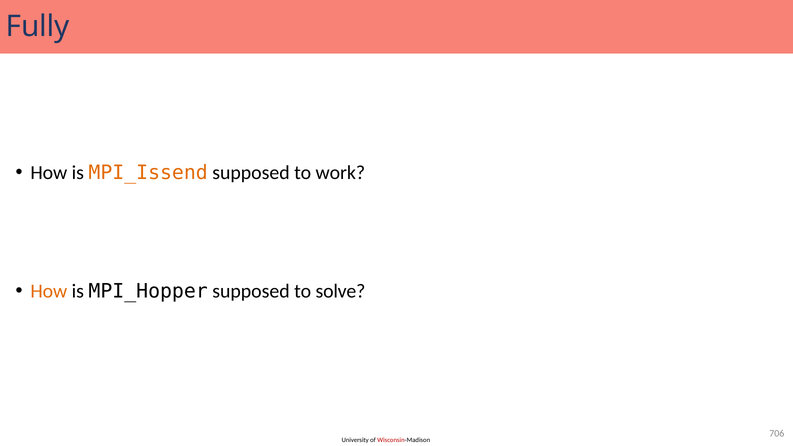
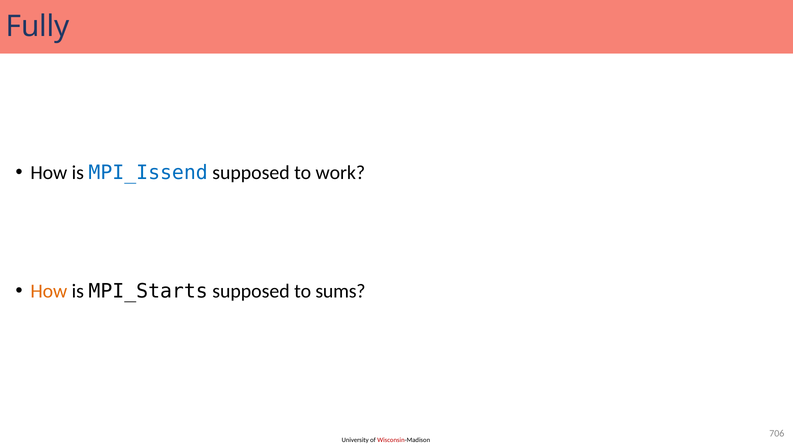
MPI_Issend colour: orange -> blue
MPI_Hopper: MPI_Hopper -> MPI_Starts
solve: solve -> sums
